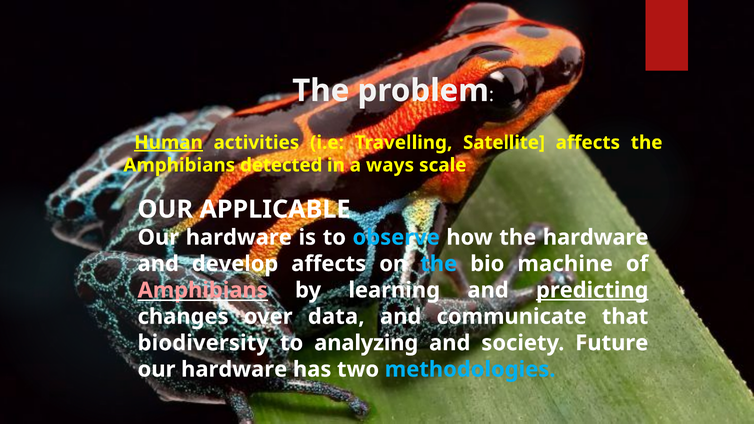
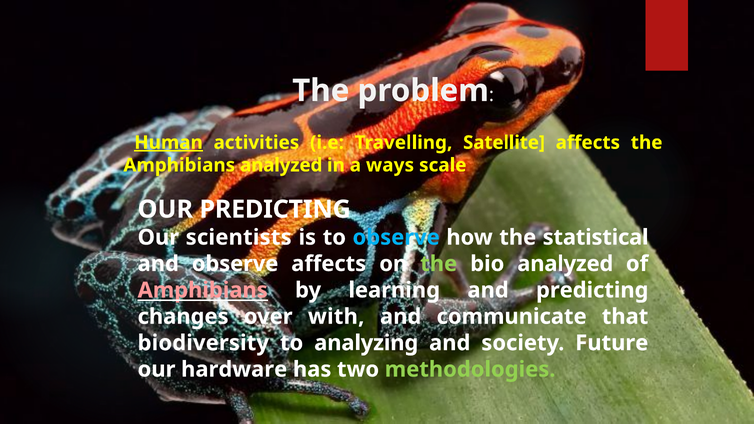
Amphibians detected: detected -> analyzed
OUR APPLICABLE: APPLICABLE -> PREDICTING
hardware at (239, 237): hardware -> scientists
the hardware: hardware -> statistical
and develop: develop -> observe
the at (439, 264) colour: light blue -> light green
bio machine: machine -> analyzed
predicting at (592, 290) underline: present -> none
data: data -> with
methodologies colour: light blue -> light green
